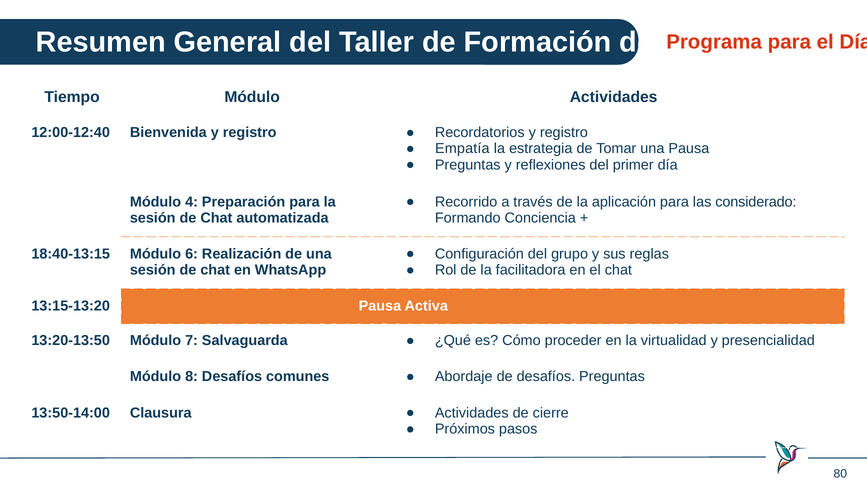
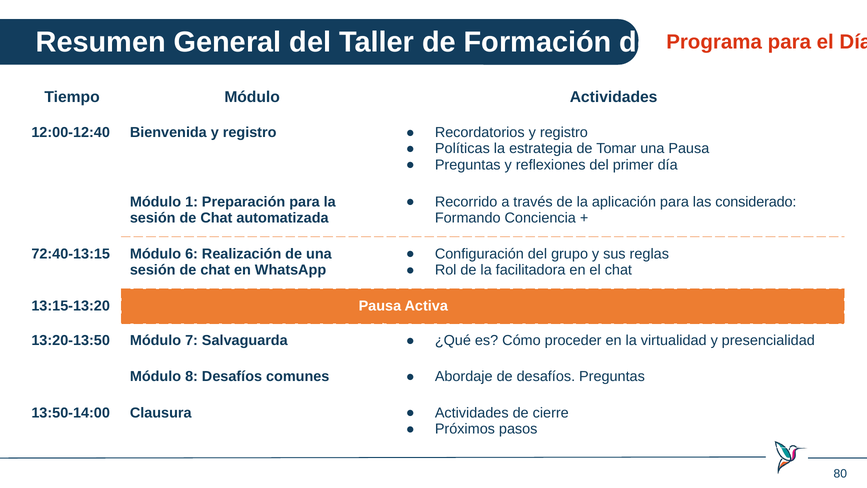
Empatía: Empatía -> Políticas
4: 4 -> 1
18:40-13:15: 18:40-13:15 -> 72:40-13:15
